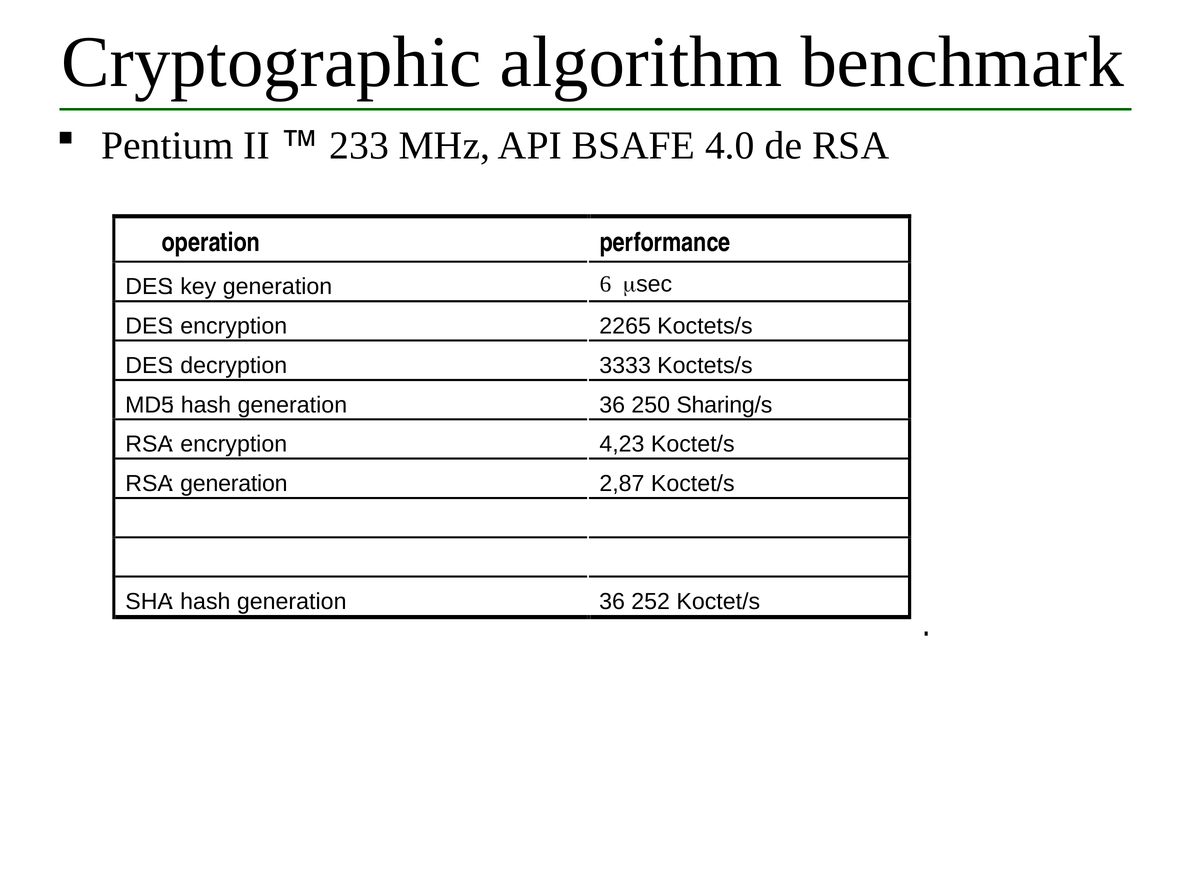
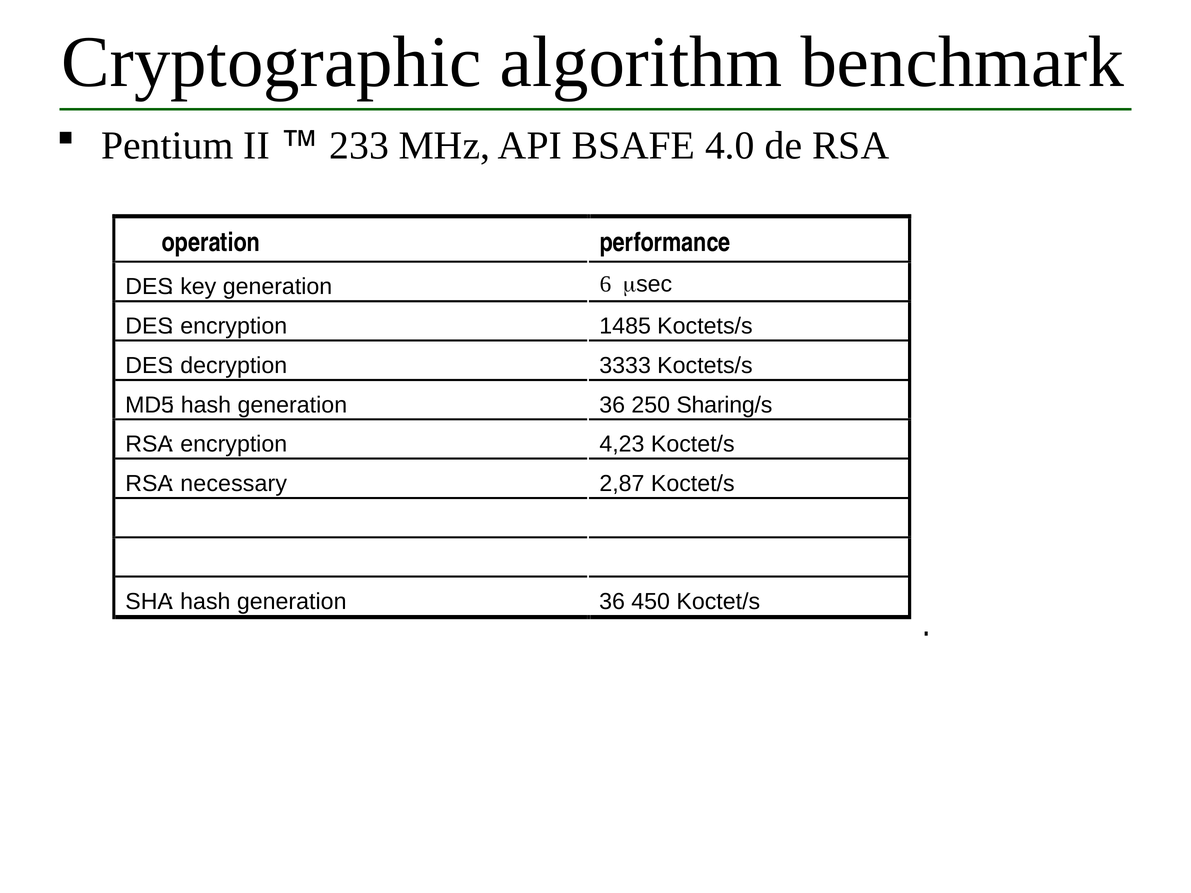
2265: 2265 -> 1485
generation at (234, 484): generation -> necessary
252: 252 -> 450
